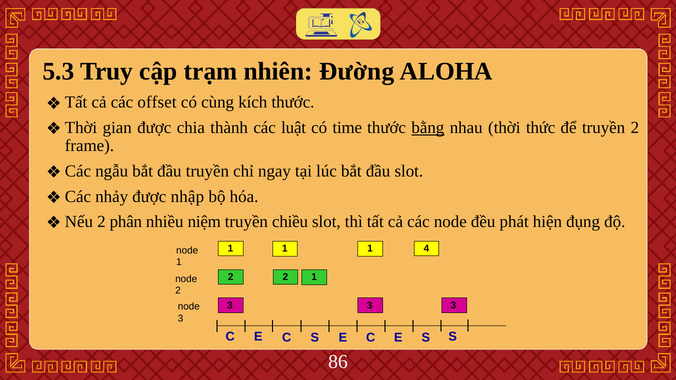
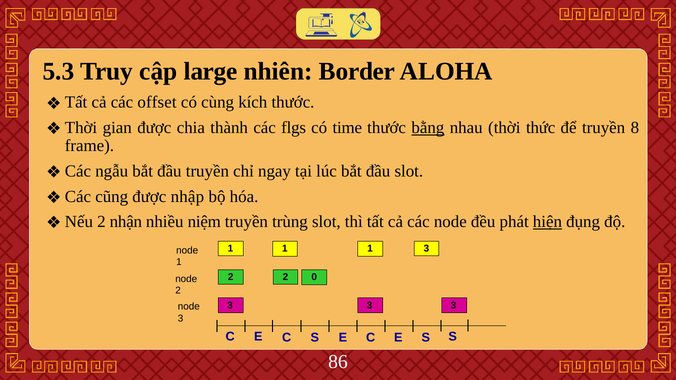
trạm: trạm -> large
Đường: Đường -> Border
luật: luật -> flgs
truyền 2: 2 -> 8
nhảy: nhảy -> cũng
phân: phân -> nhận
chiều: chiều -> trùng
hiện underline: none -> present
1 4: 4 -> 3
2 1: 1 -> 0
